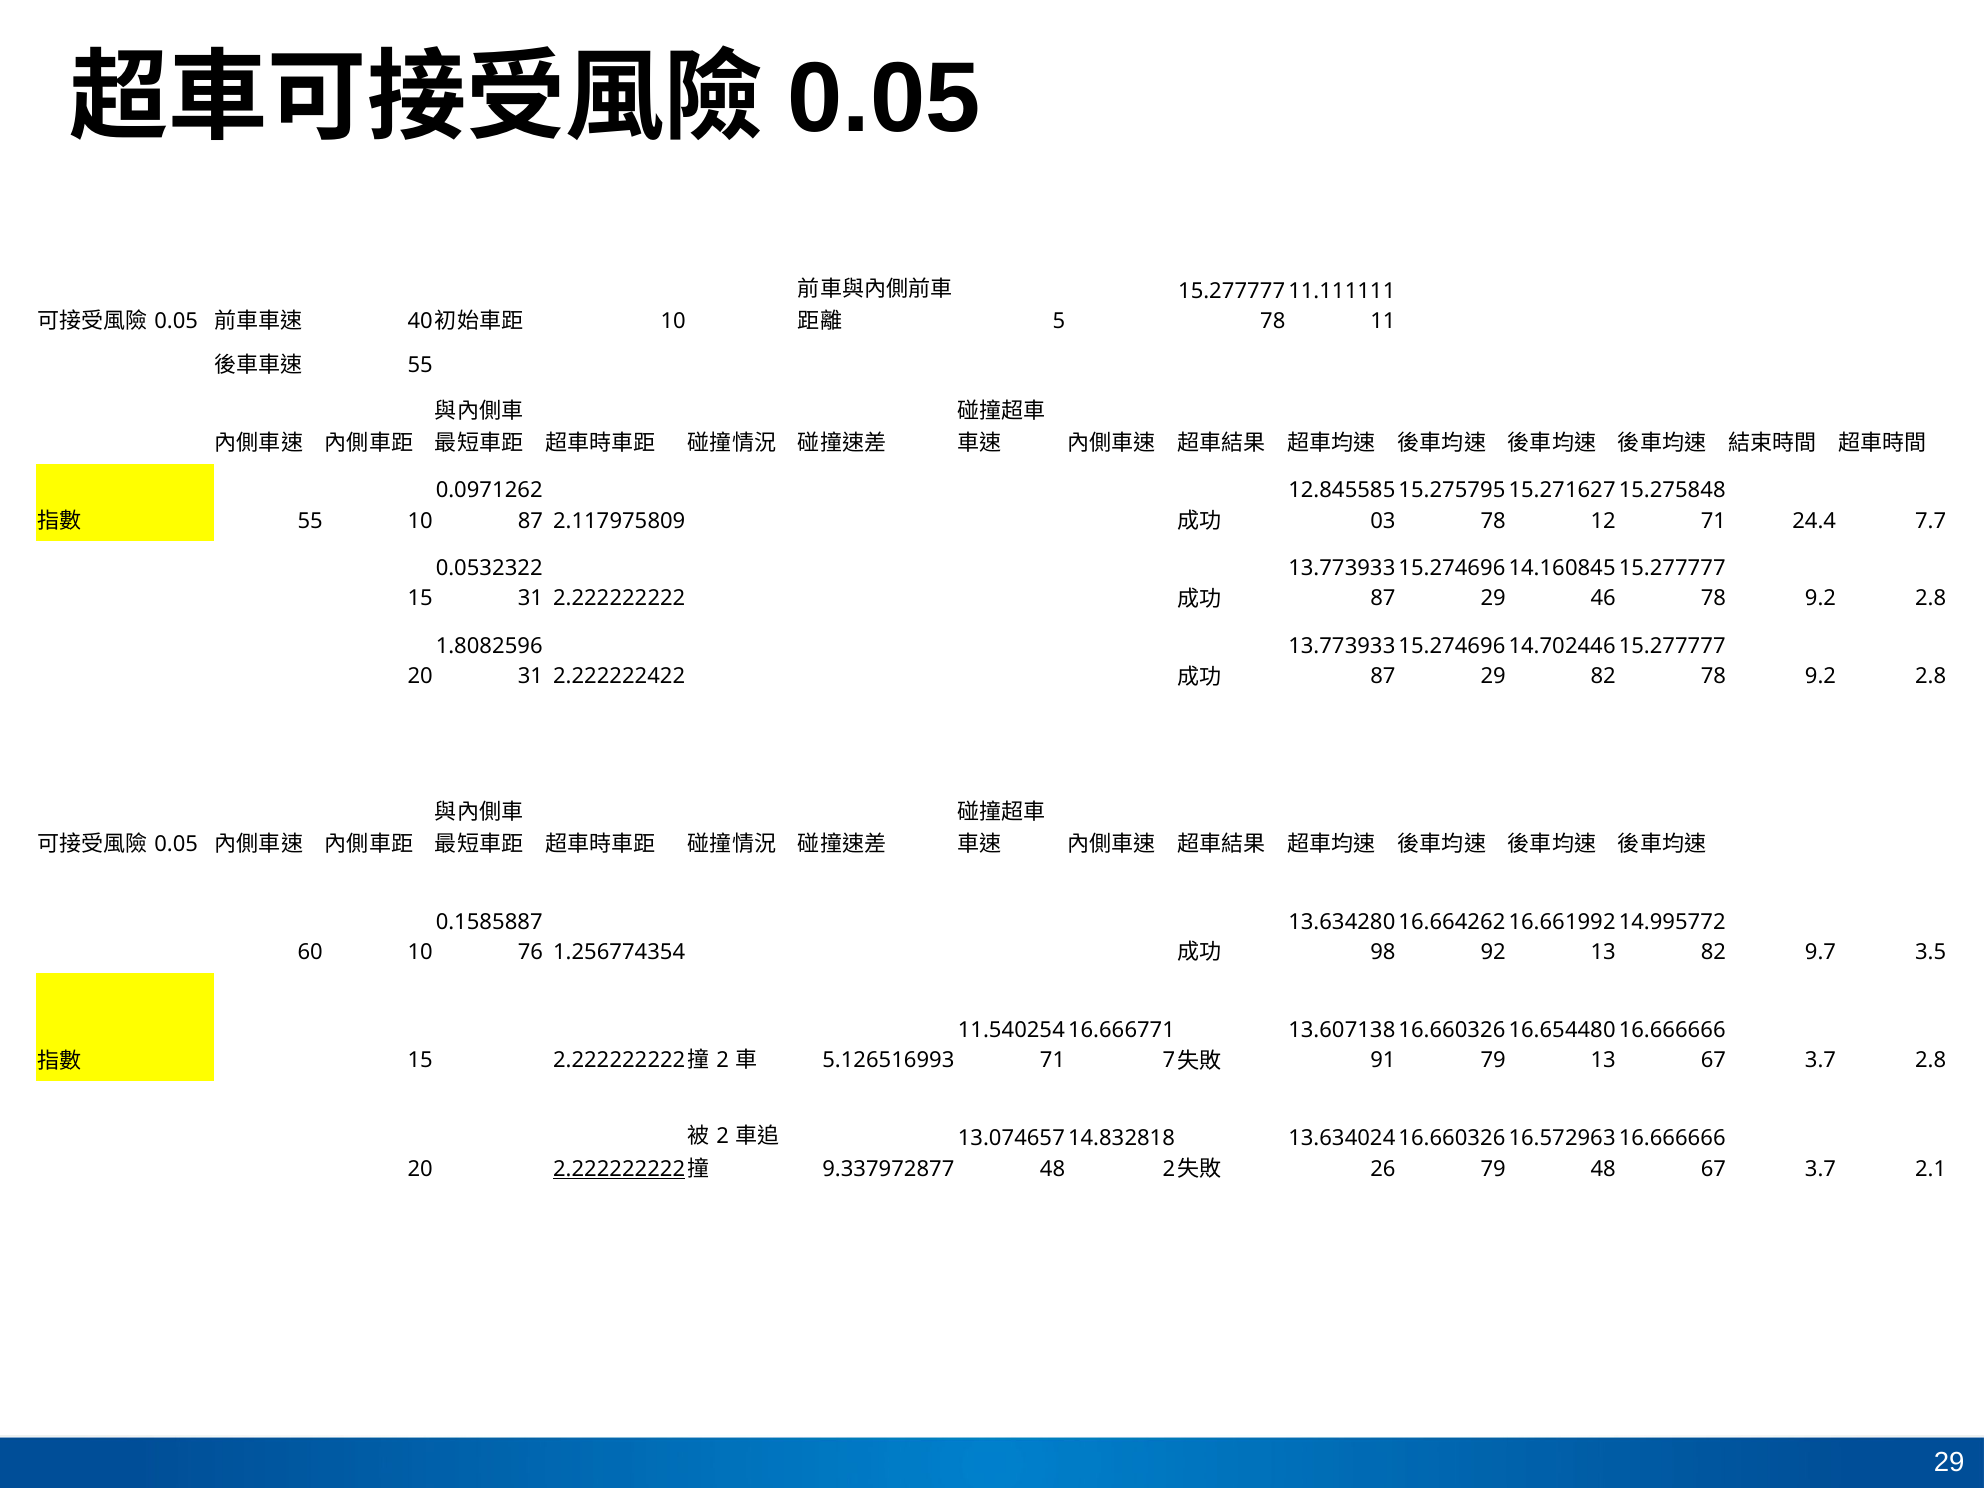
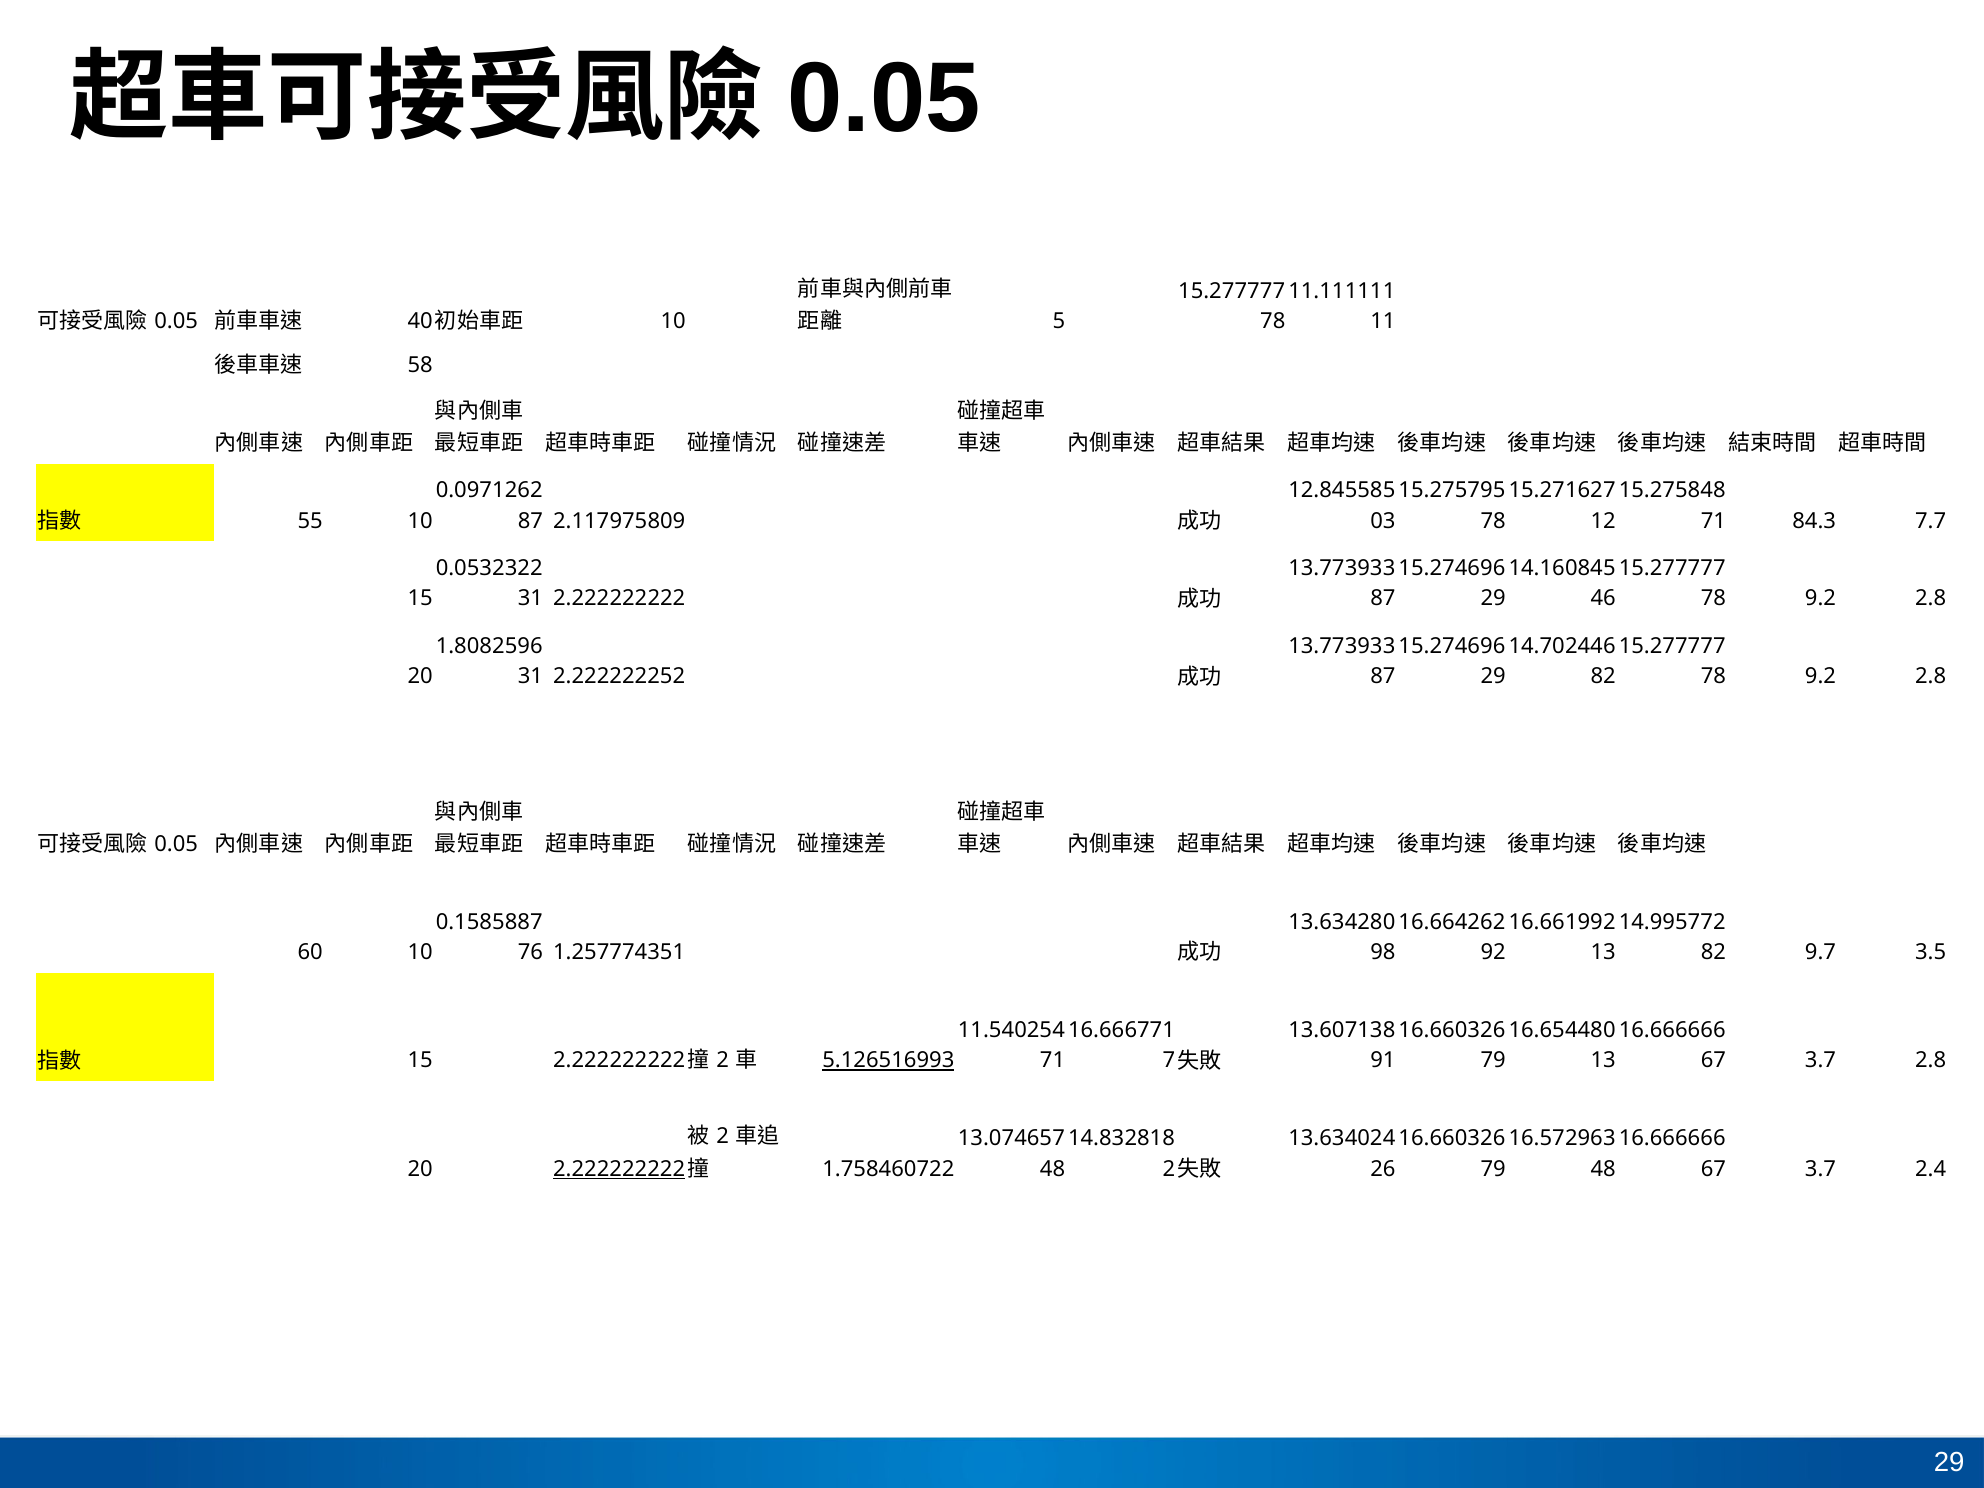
55 at (420, 365): 55 -> 58
24.4: 24.4 -> 84.3
2.222222422: 2.222222422 -> 2.222222252
1.256774354: 1.256774354 -> 1.257774351
5.126516993 underline: none -> present
9.337972877: 9.337972877 -> 1.758460722
2.1: 2.1 -> 2.4
